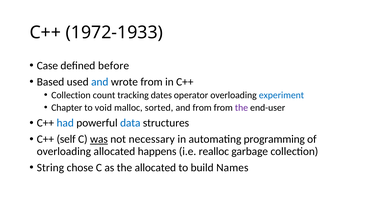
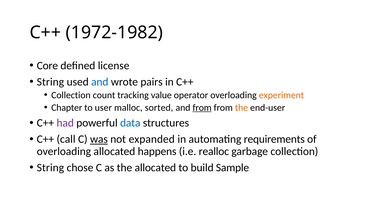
1972-1933: 1972-1933 -> 1972-1982
Case: Case -> Core
before: before -> license
Based at (50, 82): Based -> String
wrote from: from -> pairs
dates: dates -> value
experiment colour: blue -> orange
void: void -> user
from at (202, 107) underline: none -> present
the at (241, 107) colour: purple -> orange
had colour: blue -> purple
self: self -> call
necessary: necessary -> expanded
programming: programming -> requirements
Names: Names -> Sample
